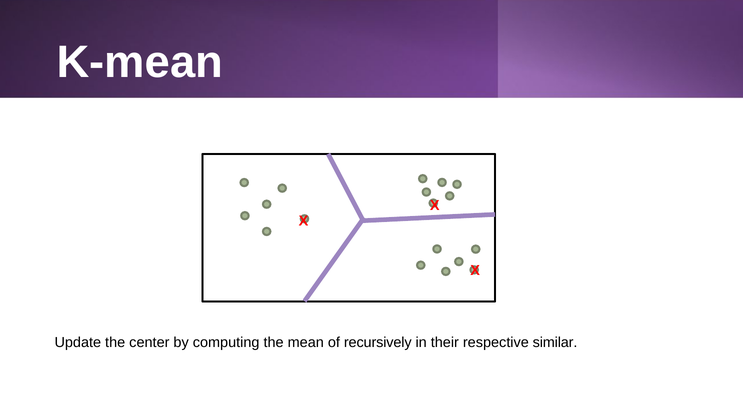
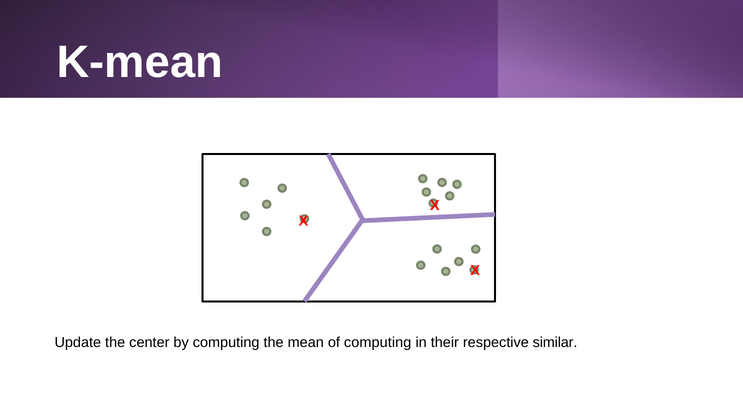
of recursively: recursively -> computing
